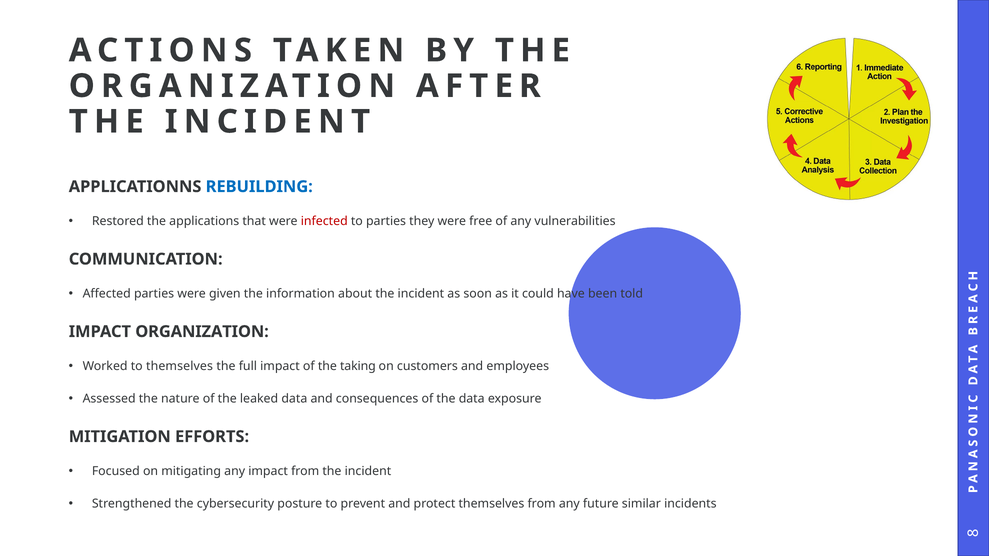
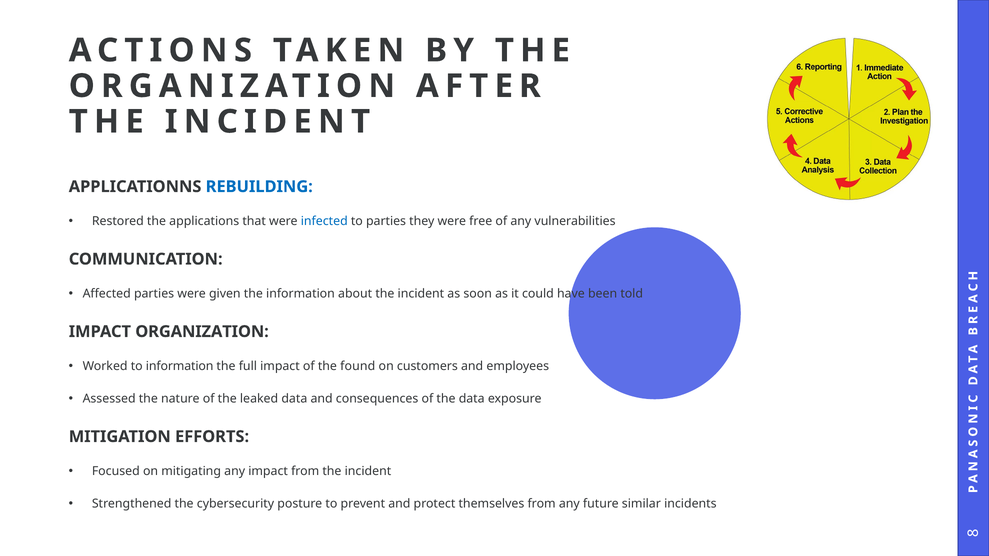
infected colour: red -> blue
to themselves: themselves -> information
taking: taking -> found
